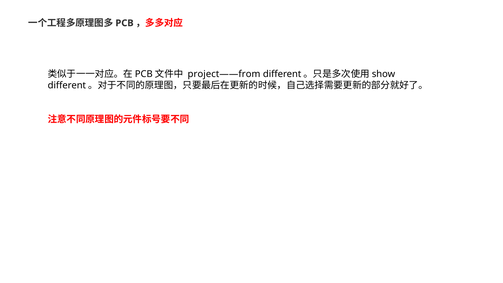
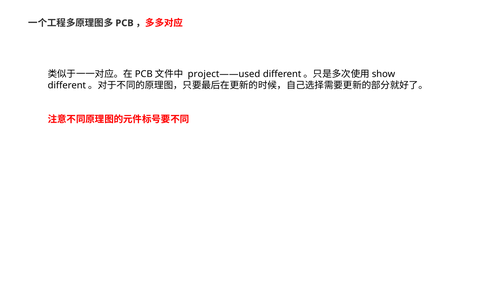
project——from: project——from -> project——used
